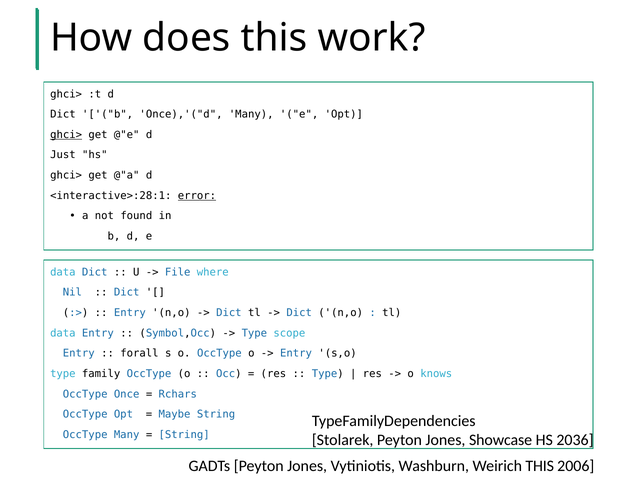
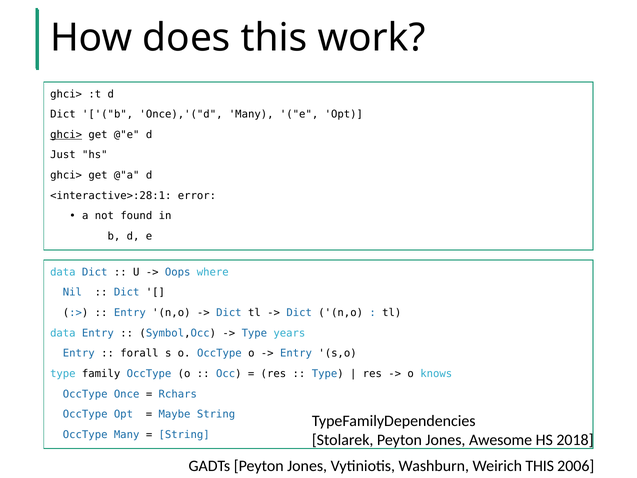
error underline: present -> none
File: File -> Oops
scope: scope -> years
Showcase: Showcase -> Awesome
2036: 2036 -> 2018
